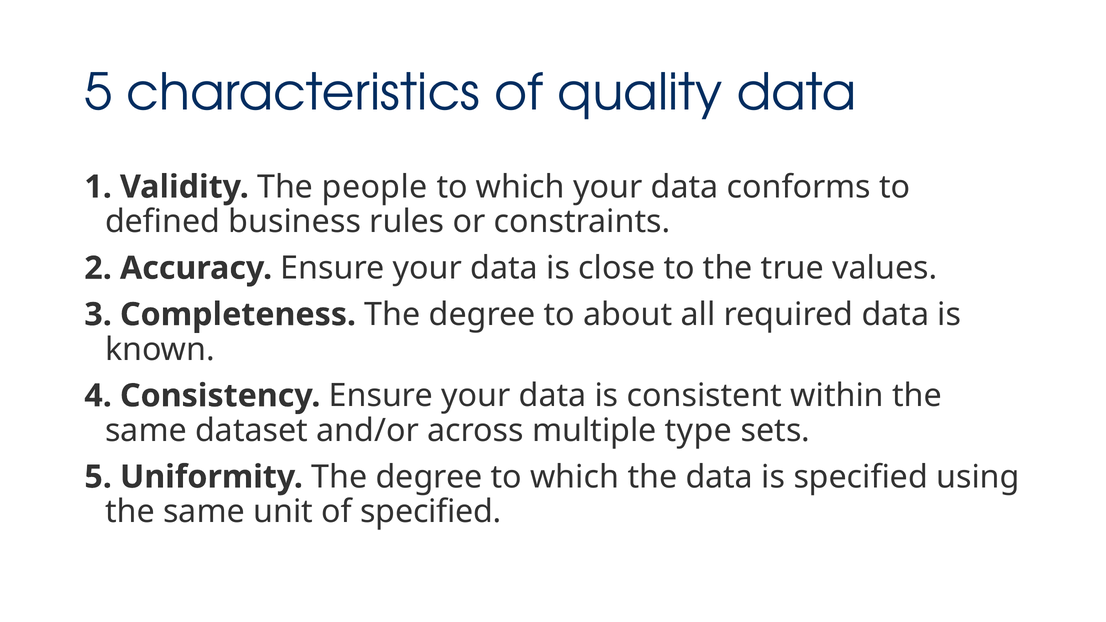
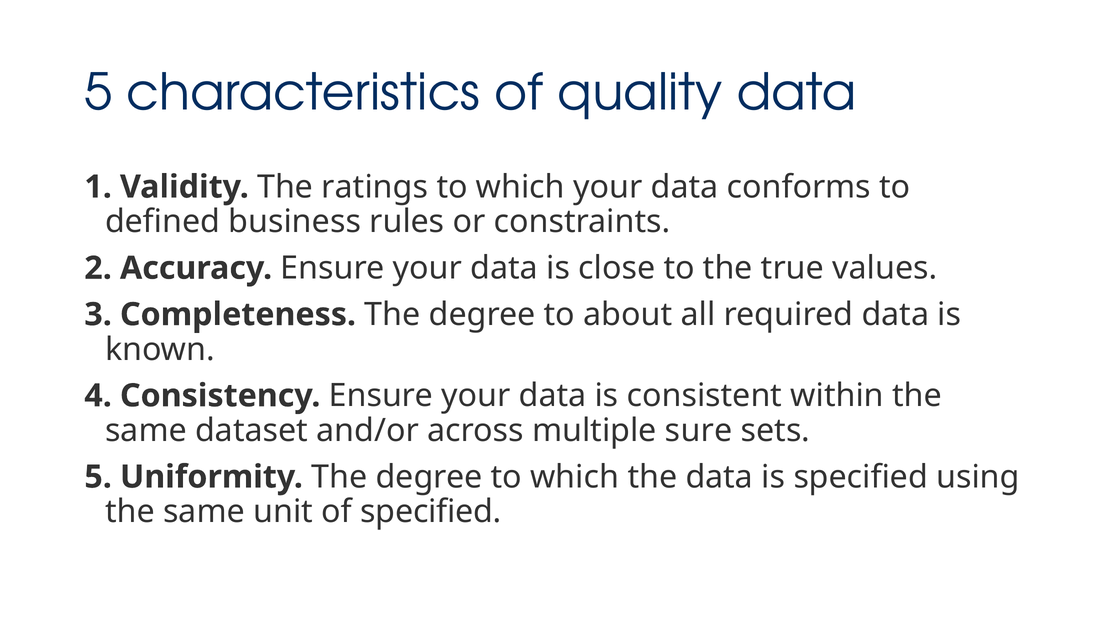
people: people -> ratings
type: type -> sure
